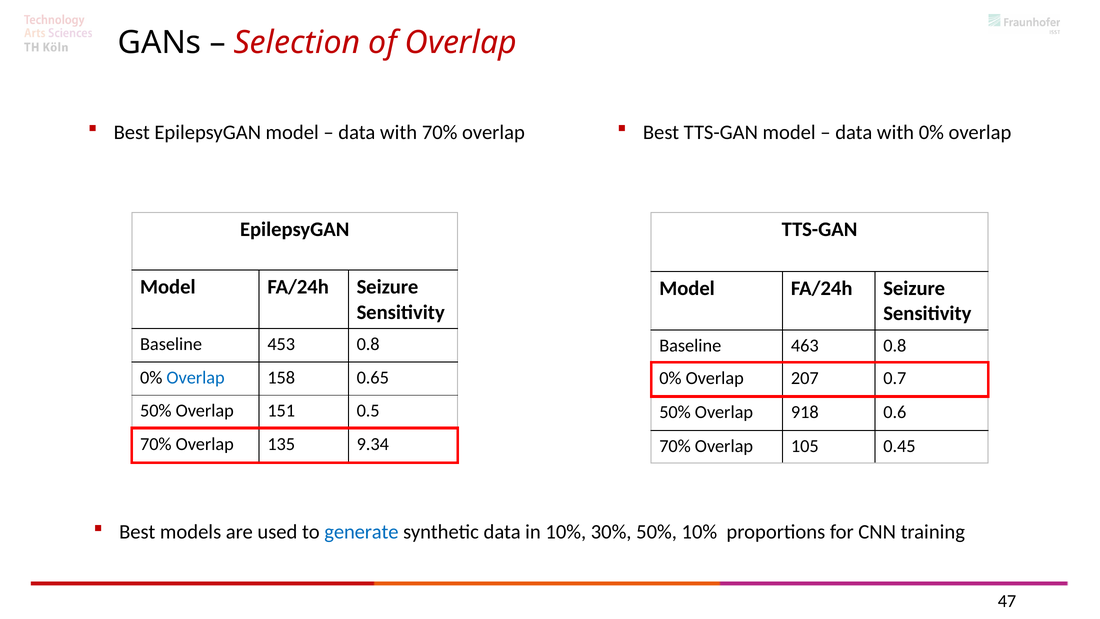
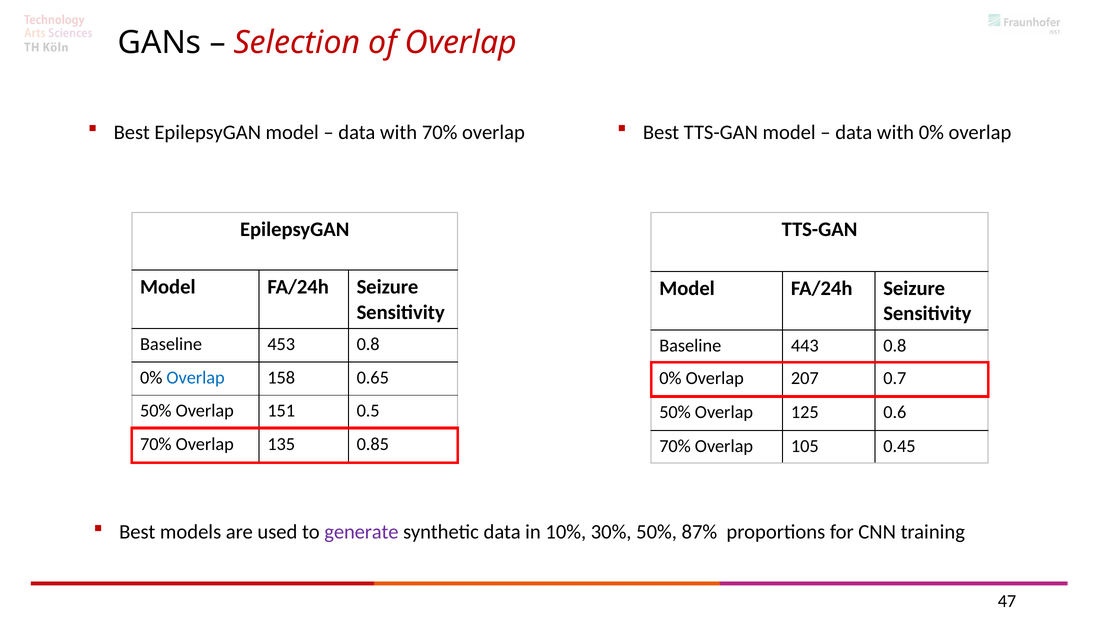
463: 463 -> 443
918: 918 -> 125
9.34: 9.34 -> 0.85
generate colour: blue -> purple
50% 10%: 10% -> 87%
